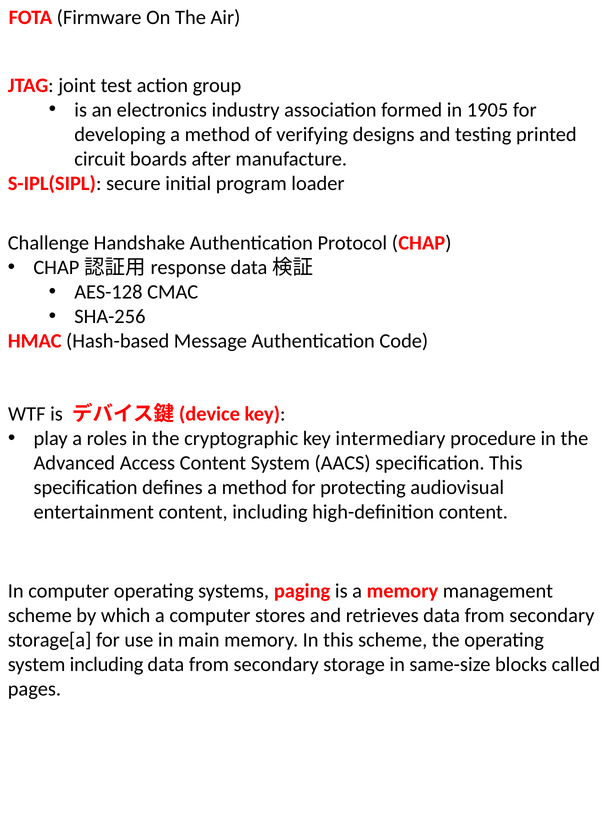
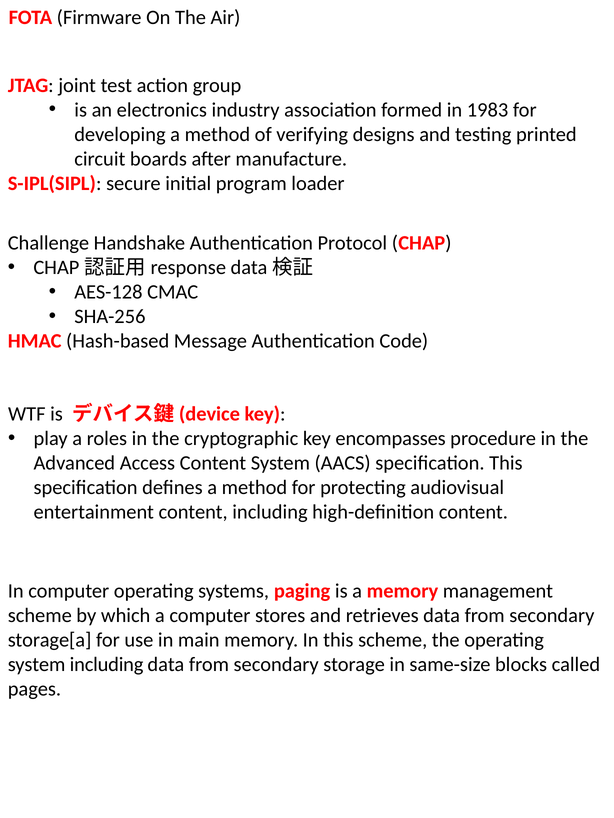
1905: 1905 -> 1983
intermediary: intermediary -> encompasses
